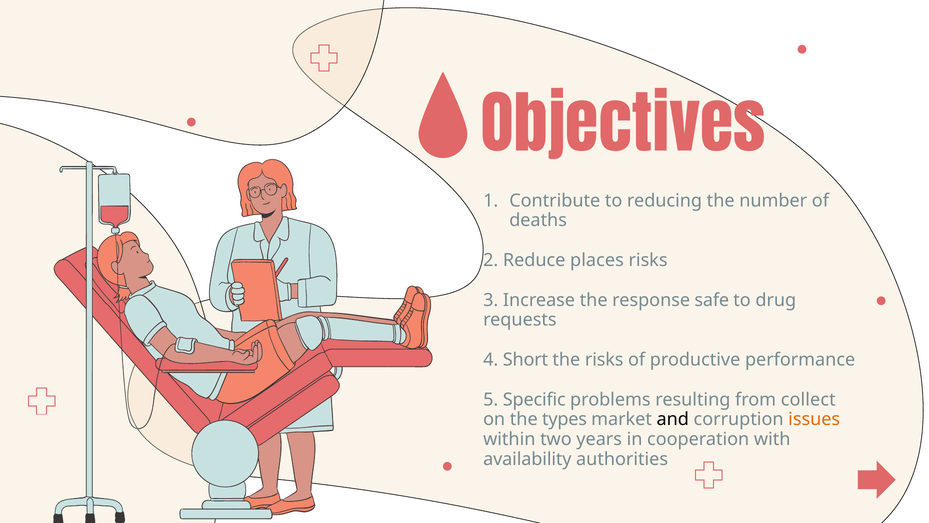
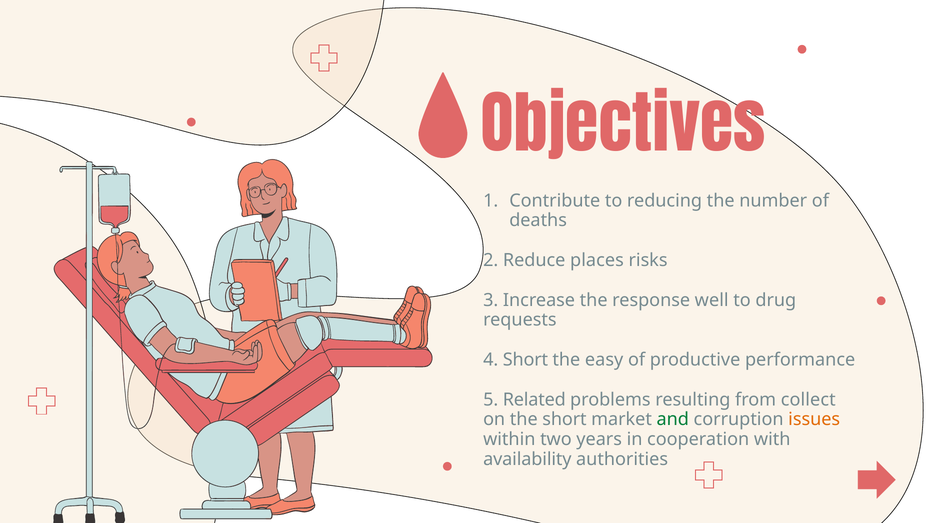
safe: safe -> well
the risks: risks -> easy
Specific: Specific -> Related
the types: types -> short
and colour: black -> green
